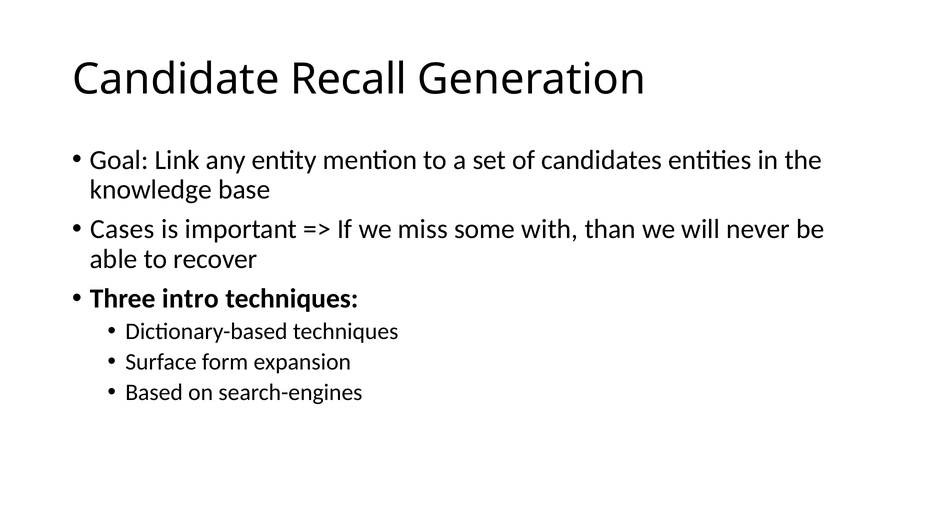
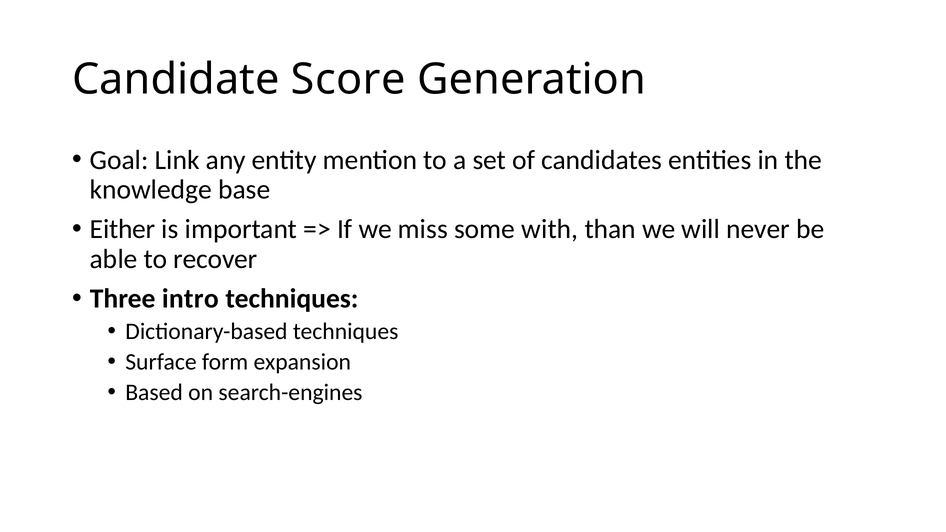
Recall: Recall -> Score
Cases: Cases -> Either
